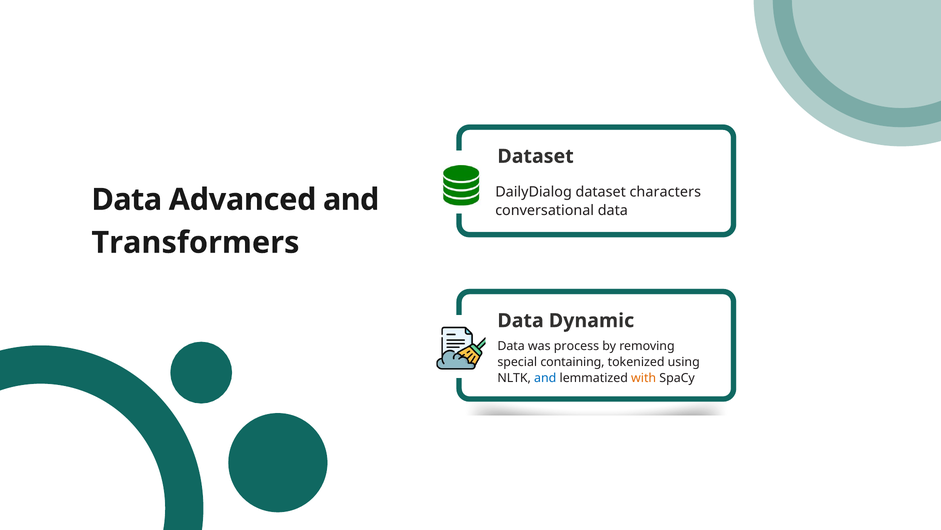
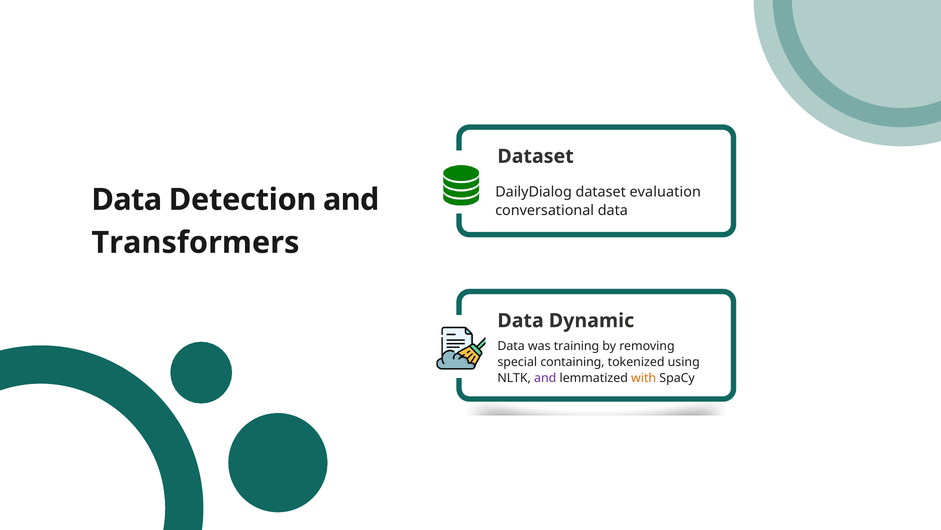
characters: characters -> evaluation
Advanced: Advanced -> Detection
process: process -> training
and at (545, 378) colour: blue -> purple
